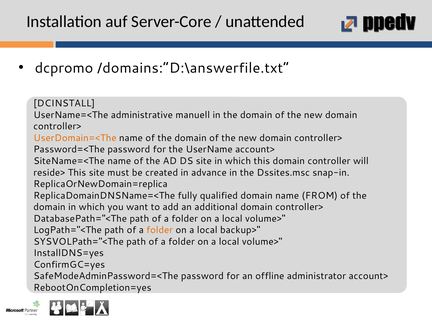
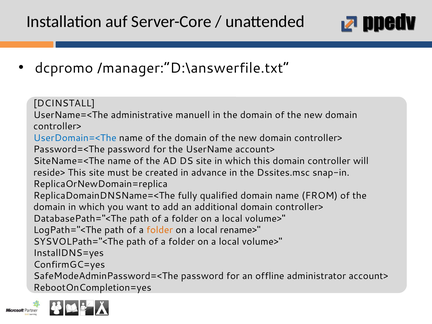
/domains:”D:\answerfile.txt: /domains:”D:\answerfile.txt -> /manager:”D:\answerfile.txt
UserDomain=<The colour: orange -> blue
backup>: backup> -> rename>
